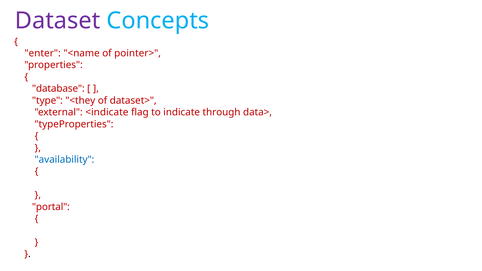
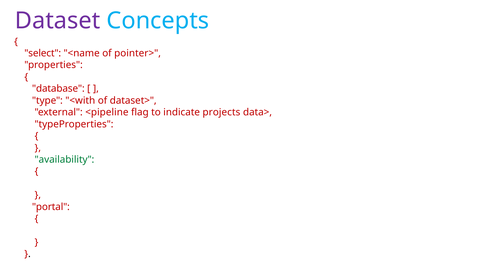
enter: enter -> select
<they: <they -> <with
<indicate: <indicate -> <pipeline
through: through -> projects
availability colour: blue -> green
